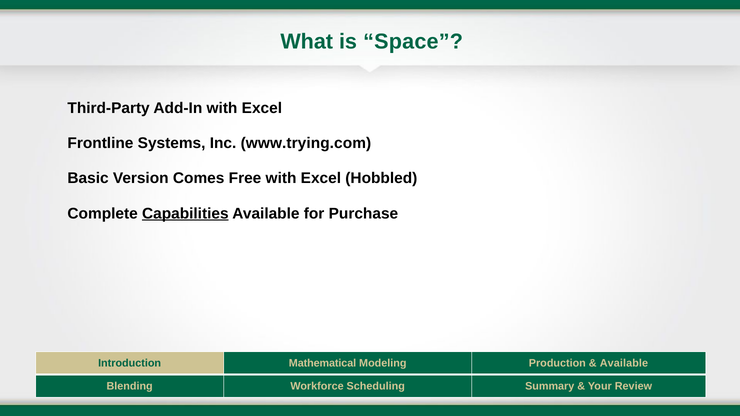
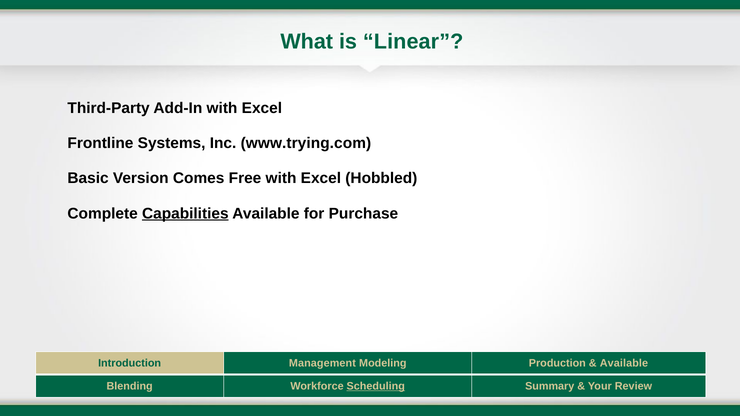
Space: Space -> Linear
Mathematical: Mathematical -> Management
Scheduling underline: none -> present
